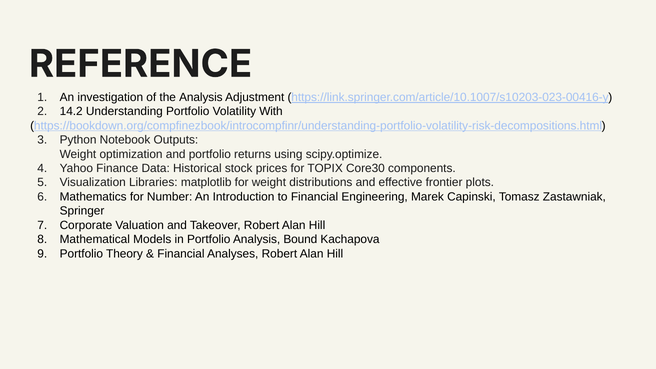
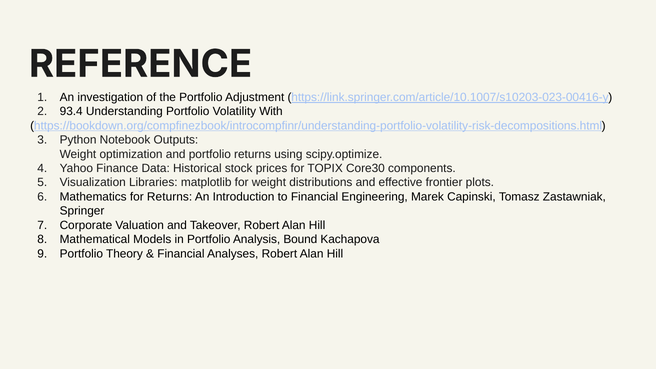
the Analysis: Analysis -> Portfolio
14.2: 14.2 -> 93.4
for Number: Number -> Returns
